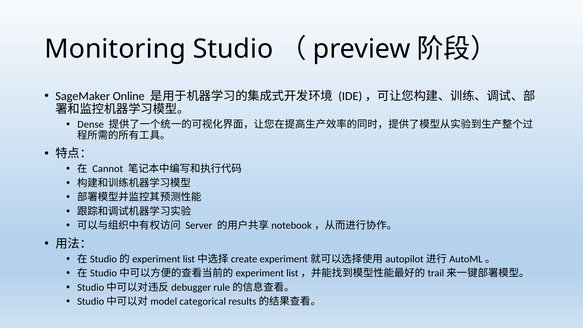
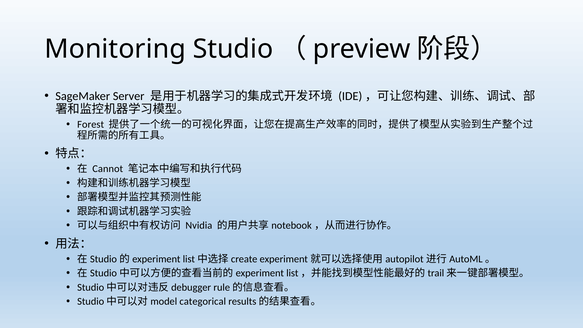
Online: Online -> Server
Dense: Dense -> Forest
Server: Server -> Nvidia
